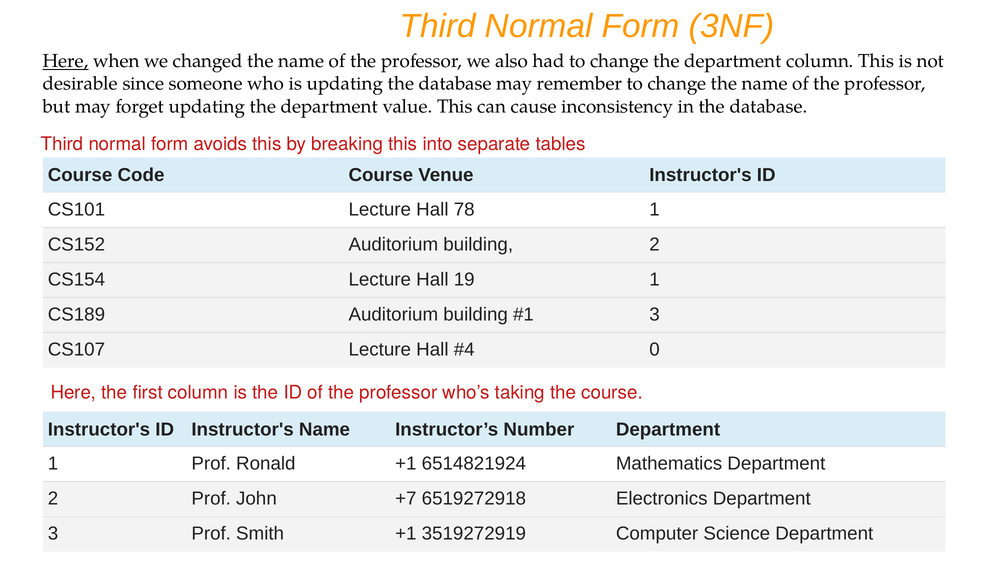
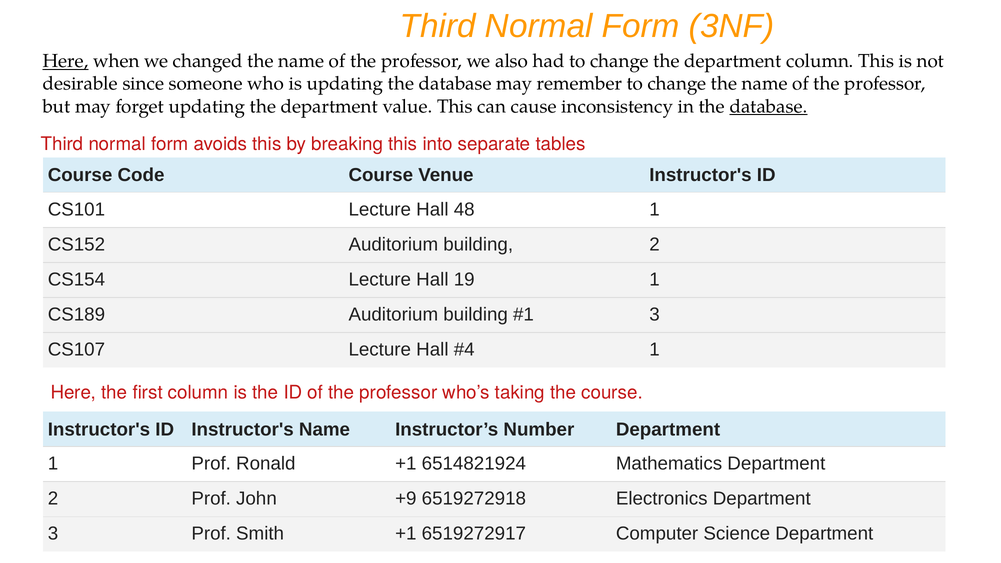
database at (768, 106) underline: none -> present
78: 78 -> 48
0 at (654, 350): 0 -> 1
+7: +7 -> +9
3519272919: 3519272919 -> 6519272917
